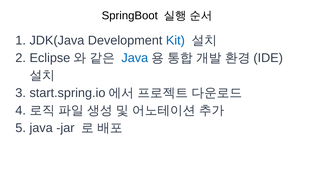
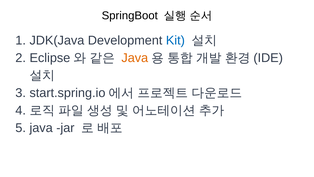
Java at (135, 58) colour: blue -> orange
